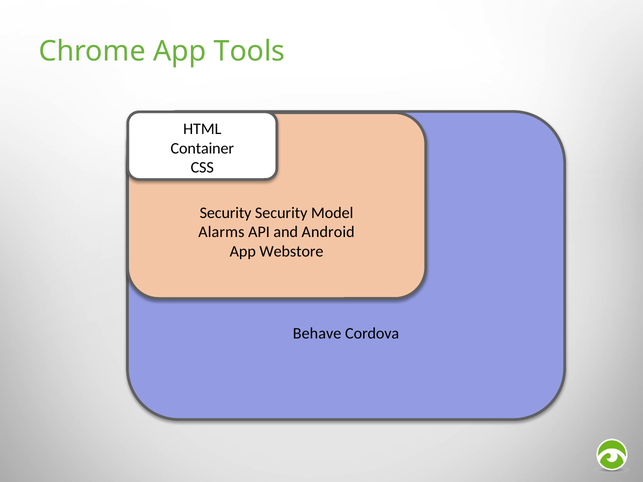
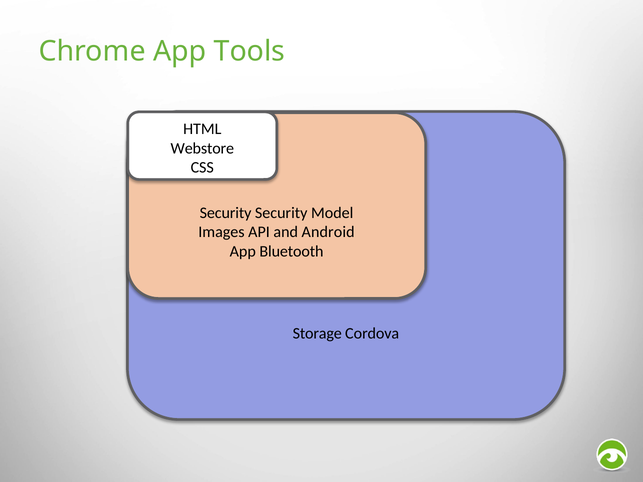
Container: Container -> Webstore
Alarms: Alarms -> Images
Webstore: Webstore -> Bluetooth
Behave: Behave -> Storage
